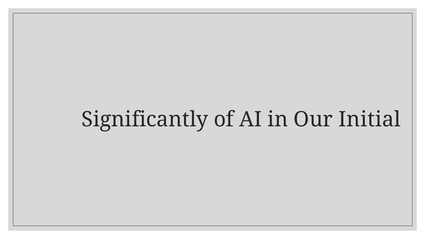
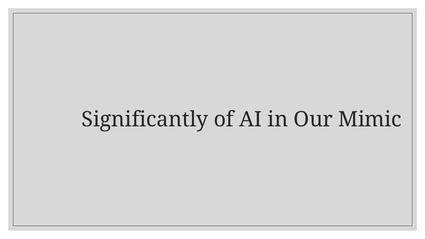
Initial: Initial -> Mimic
